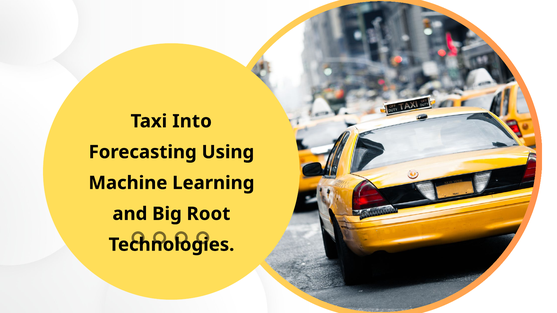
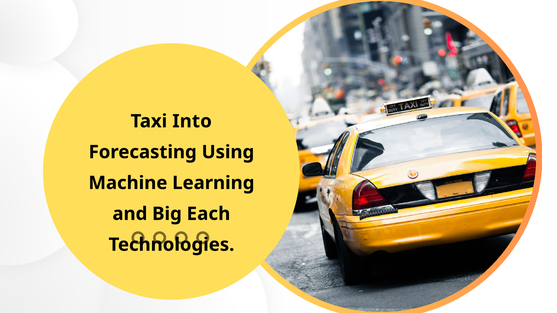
Root: Root -> Each
